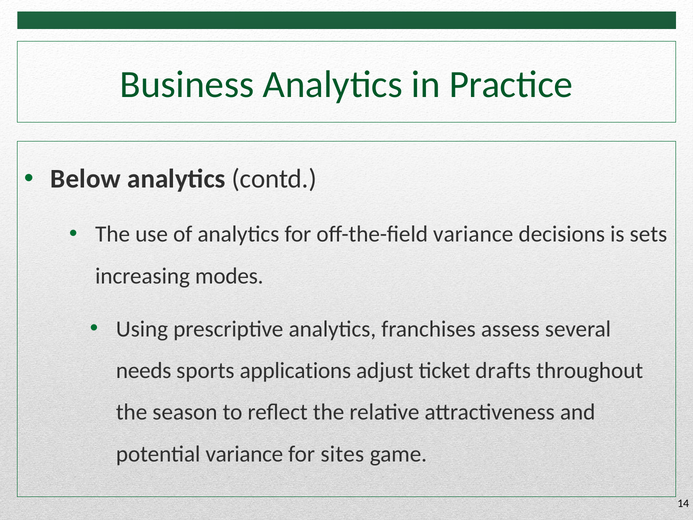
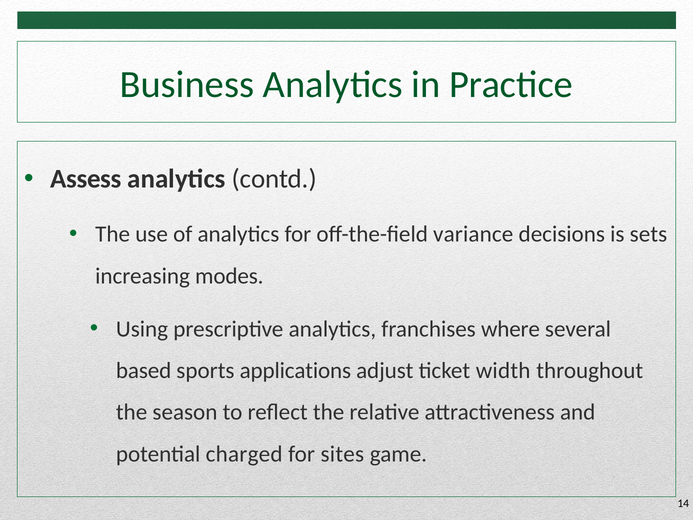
Below: Below -> Assess
assess: assess -> where
needs: needs -> based
drafts: drafts -> width
potential variance: variance -> charged
